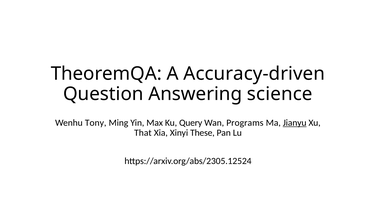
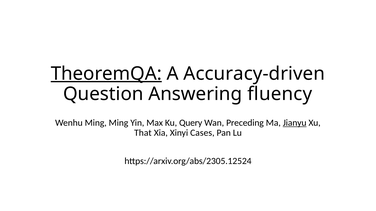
TheoremQA underline: none -> present
science: science -> fluency
Wenhu Tony: Tony -> Ming
Programs: Programs -> Preceding
These: These -> Cases
